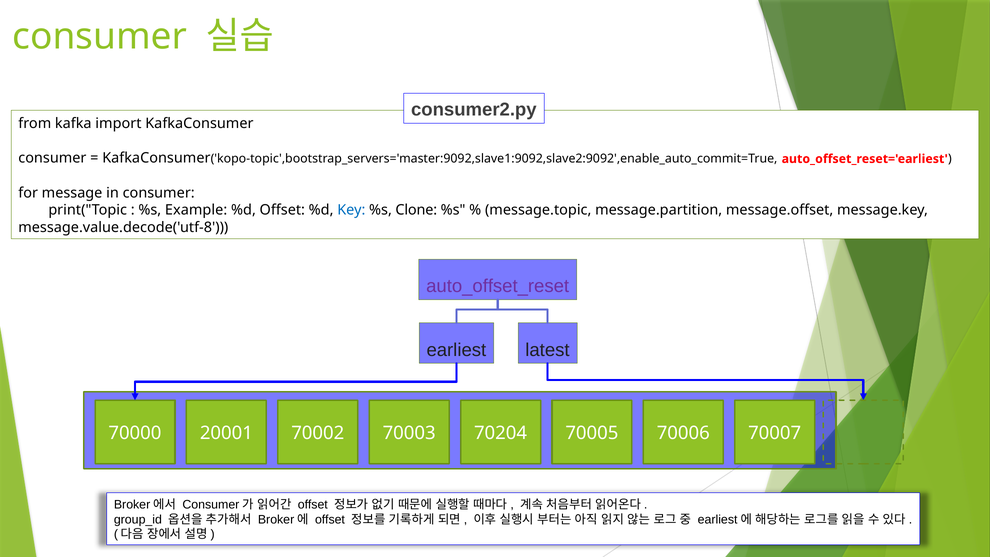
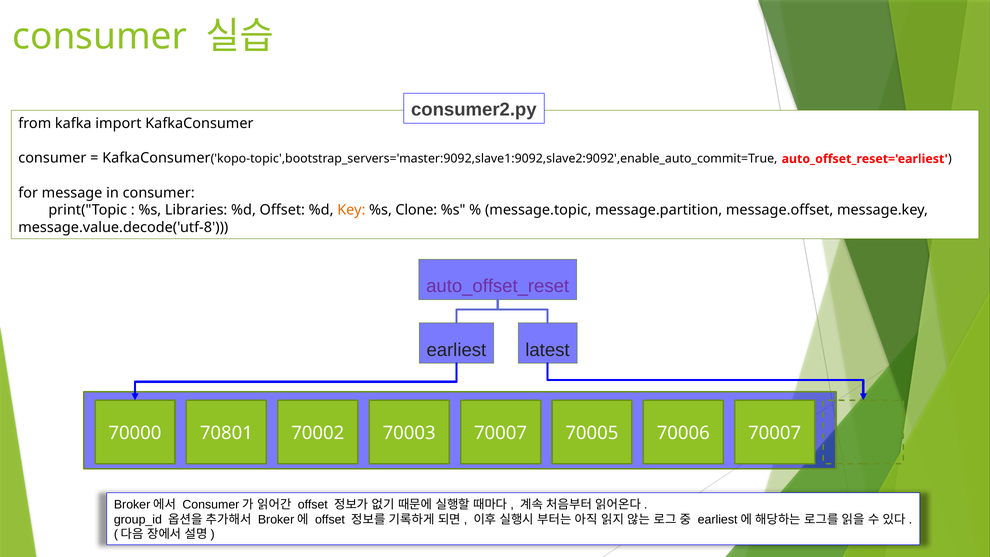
Example: Example -> Libraries
Key colour: blue -> orange
20001: 20001 -> 70801
70003 70204: 70204 -> 70007
